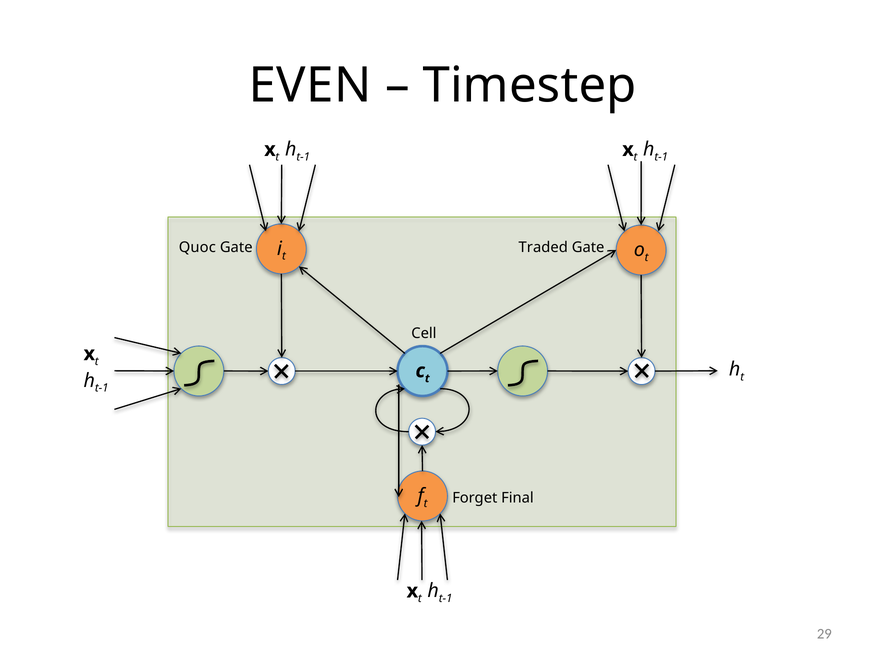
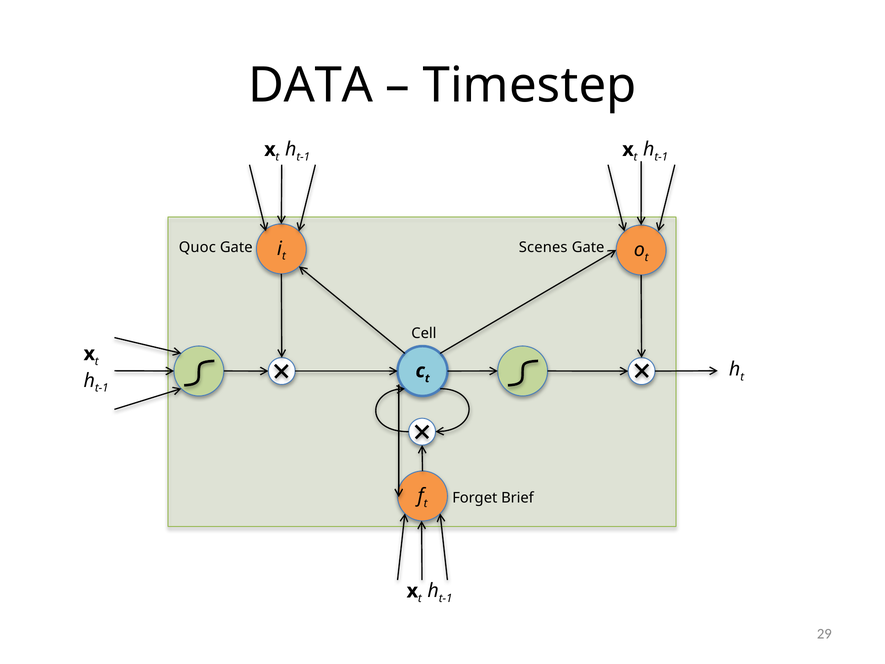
EVEN: EVEN -> DATA
Traded: Traded -> Scenes
Final: Final -> Brief
